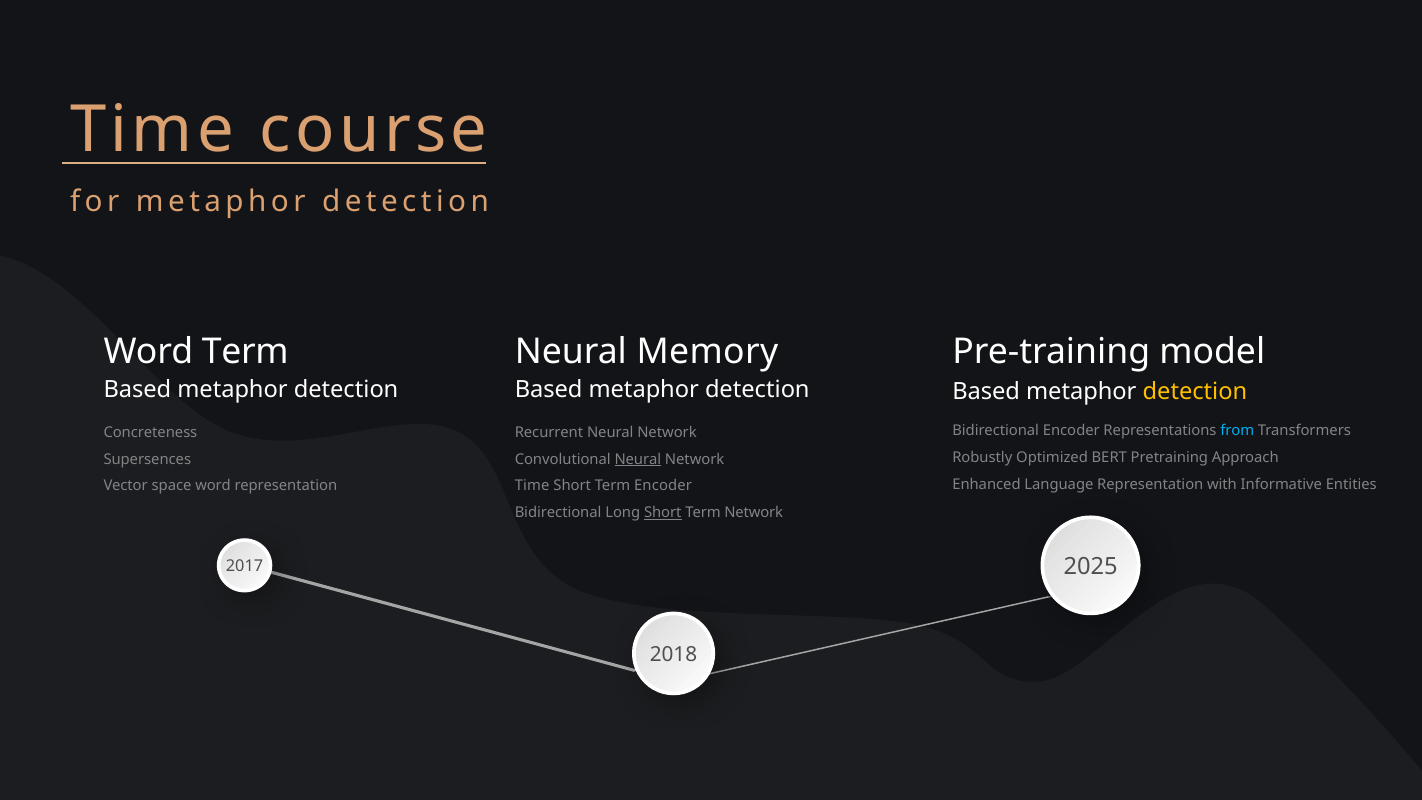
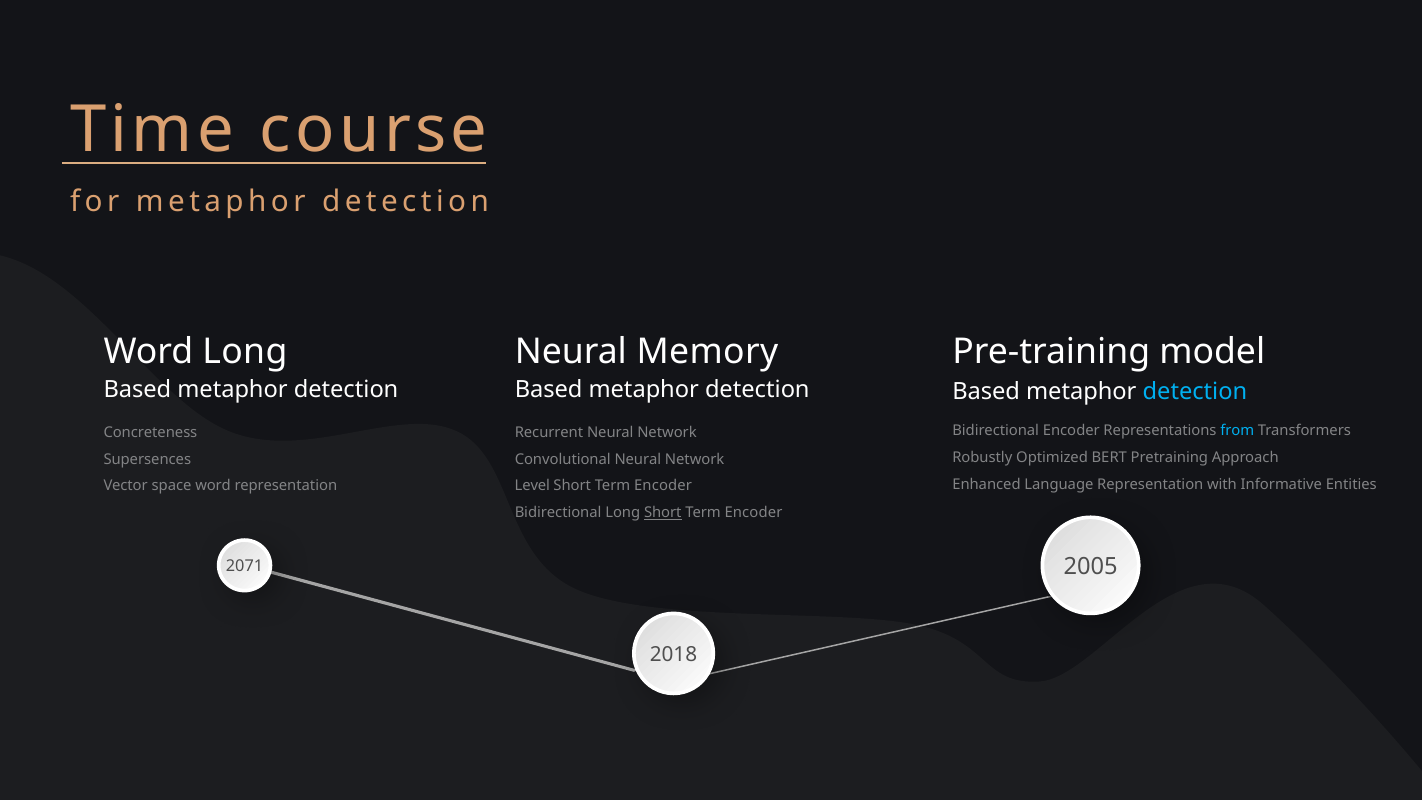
Word Term: Term -> Long
detection at (1195, 391) colour: yellow -> light blue
Neural at (638, 459) underline: present -> none
Time at (532, 486): Time -> Level
Network at (754, 513): Network -> Encoder
2025: 2025 -> 2005
2017: 2017 -> 2071
